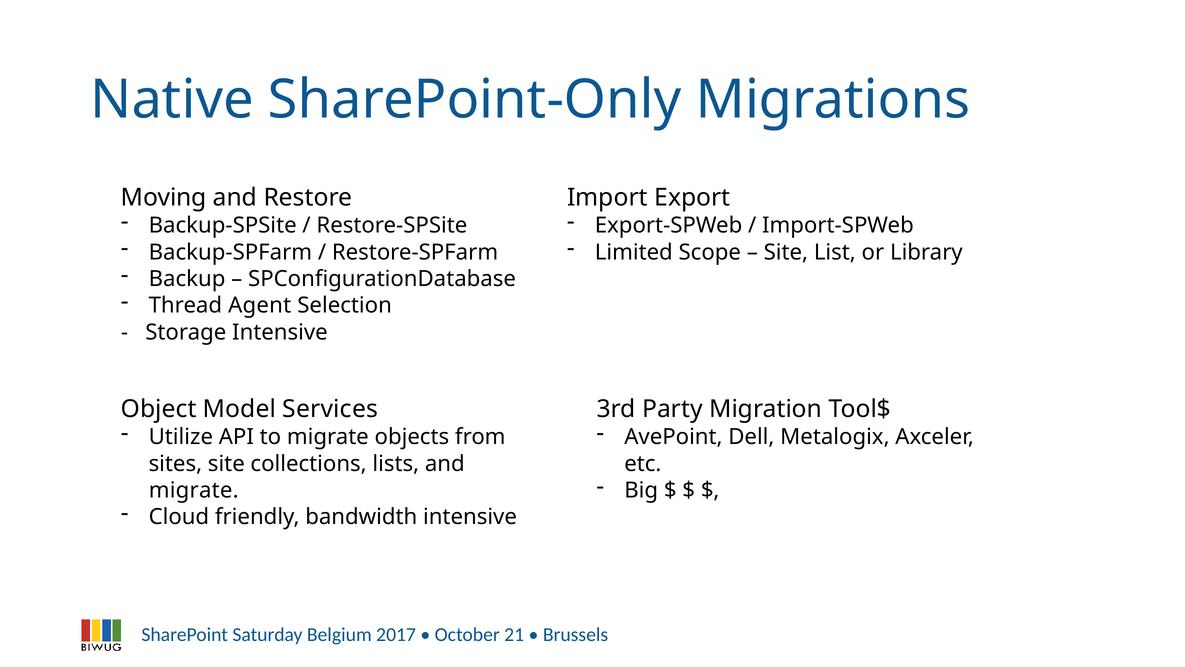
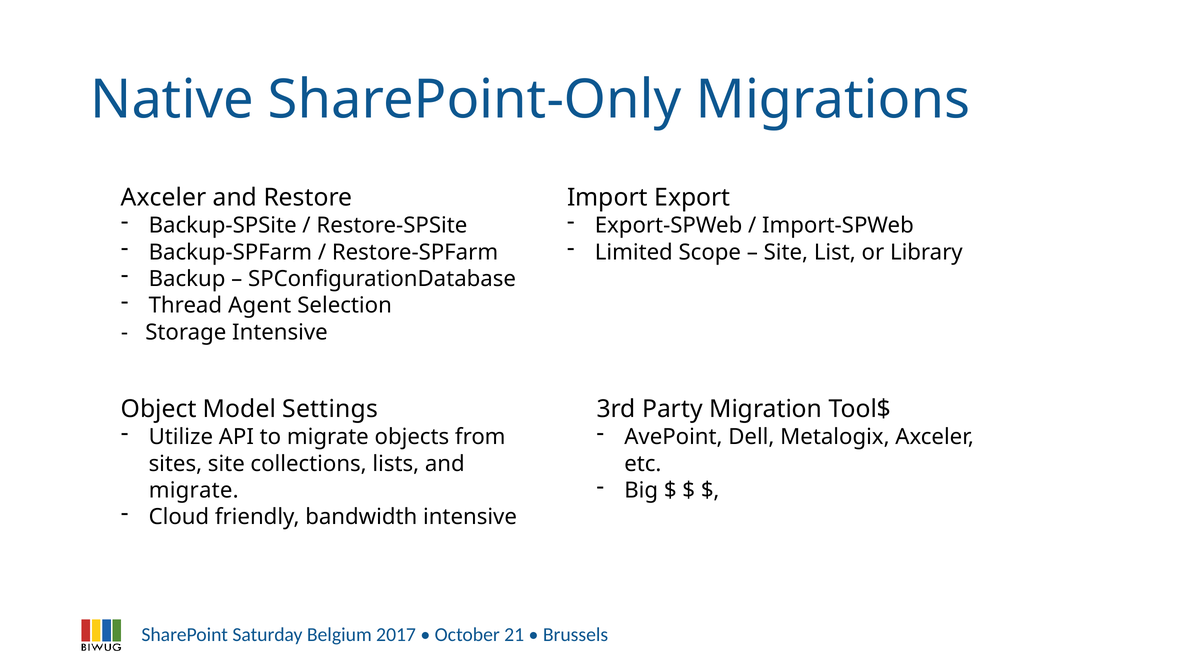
Moving at (164, 197): Moving -> Axceler
Services: Services -> Settings
